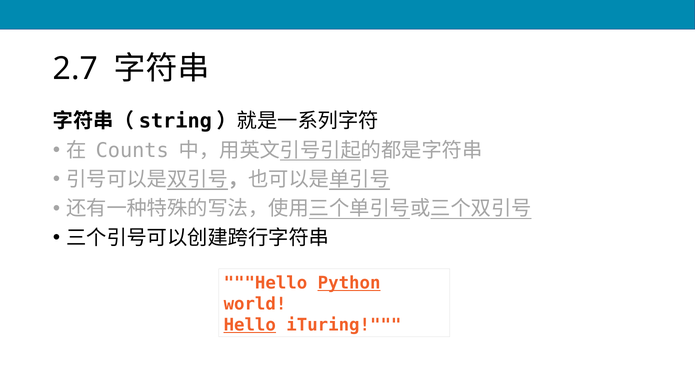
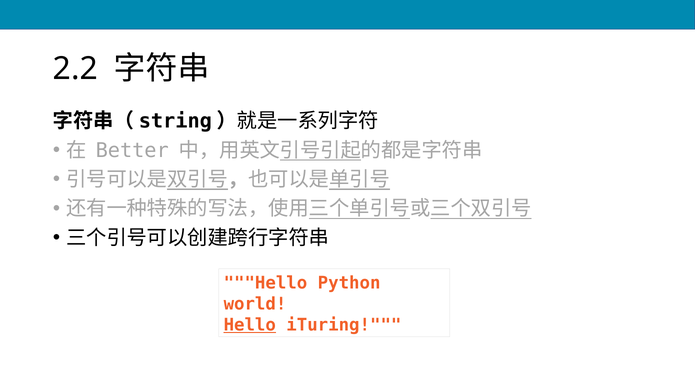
2.7: 2.7 -> 2.2
Counts: Counts -> Better
Python underline: present -> none
